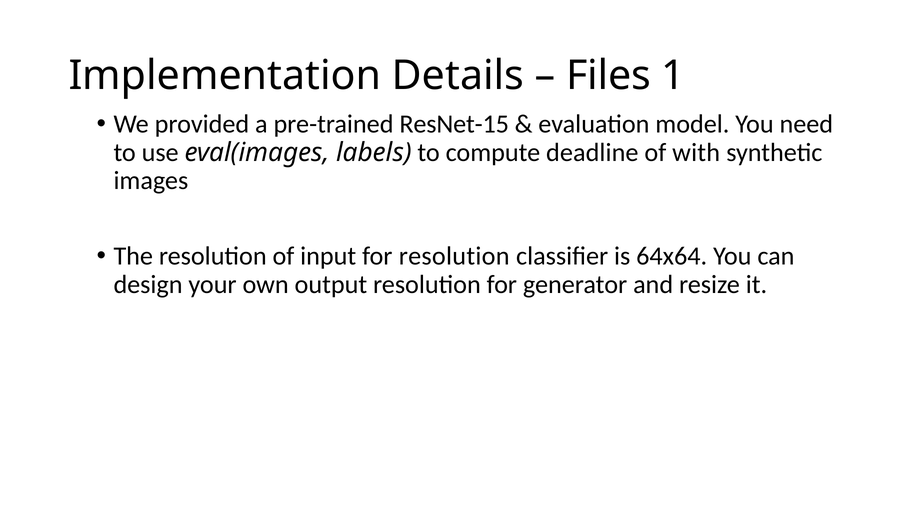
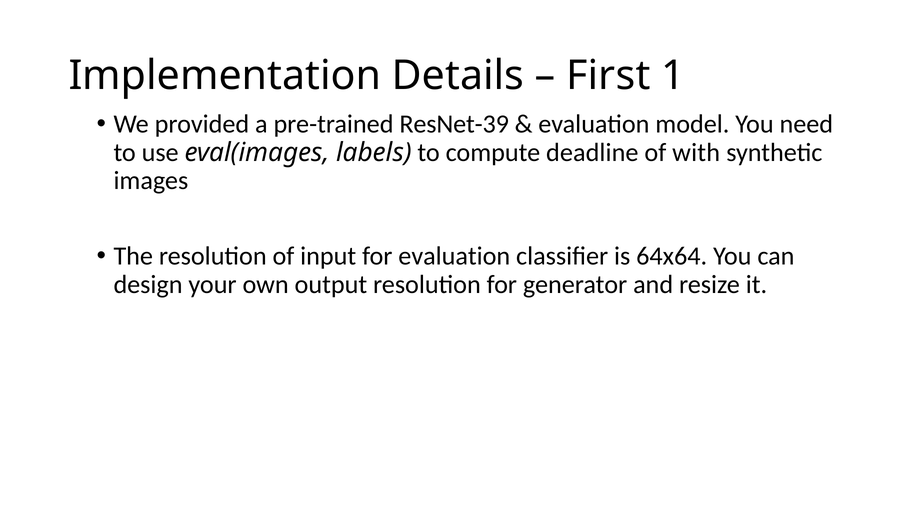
Files: Files -> First
ResNet-15: ResNet-15 -> ResNet-39
for resolution: resolution -> evaluation
